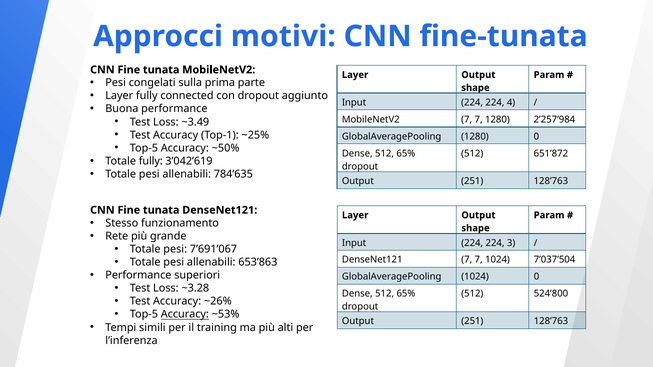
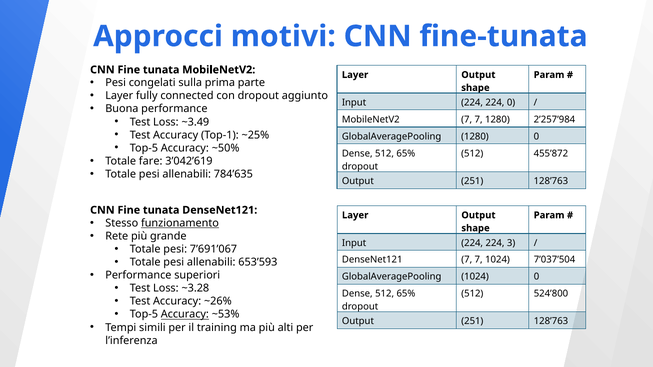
224 4: 4 -> 0
651’872: 651’872 -> 455’872
Totale fully: fully -> fare
funzionamento underline: none -> present
653’863: 653’863 -> 653’593
